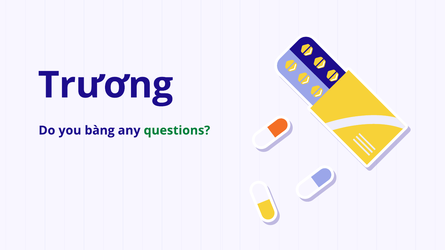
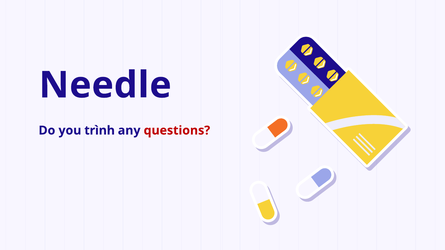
Trương: Trương -> Needle
bàng: bàng -> trình
questions colour: green -> red
